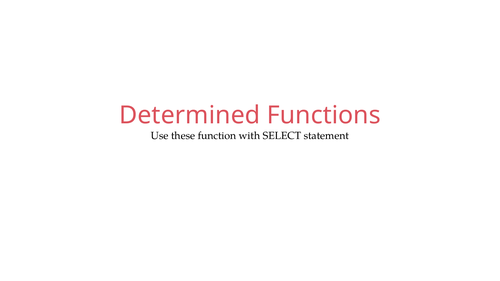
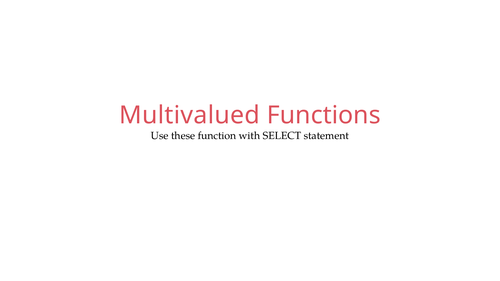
Determined: Determined -> Multivalued
